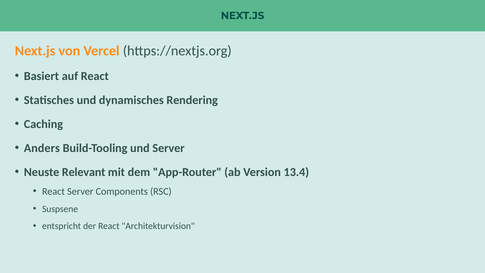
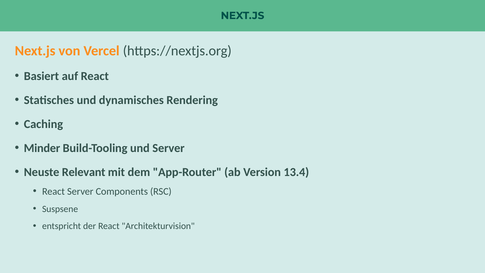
Anders: Anders -> Minder
